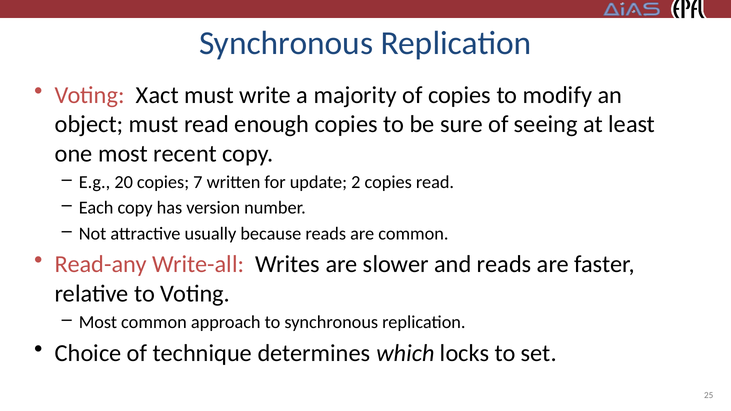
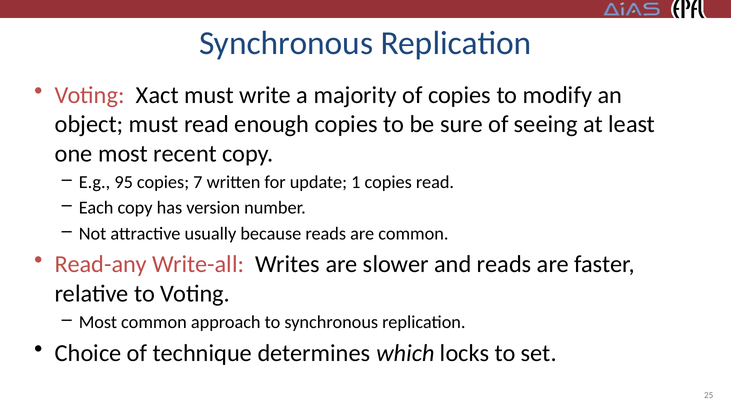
20: 20 -> 95
2: 2 -> 1
